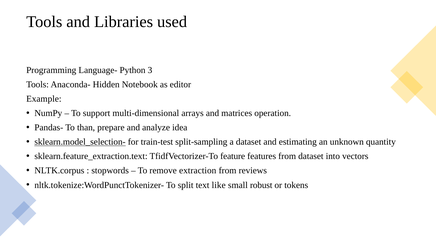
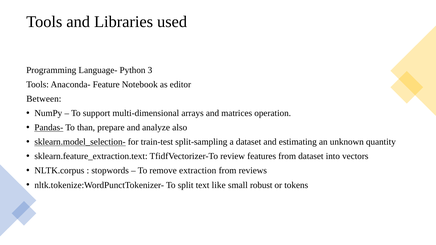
Hidden: Hidden -> Feature
Example: Example -> Between
Pandas- underline: none -> present
idea: idea -> also
feature: feature -> review
